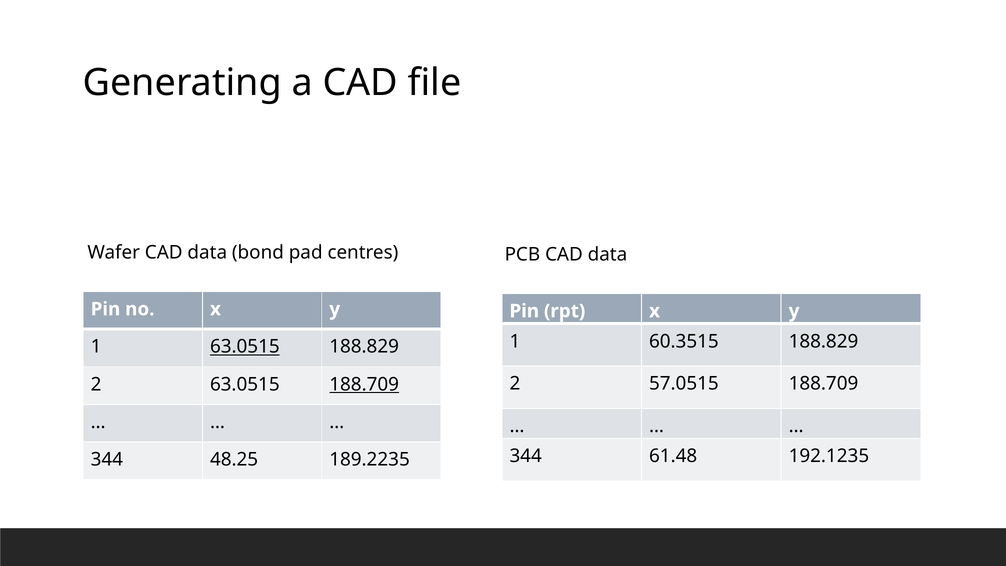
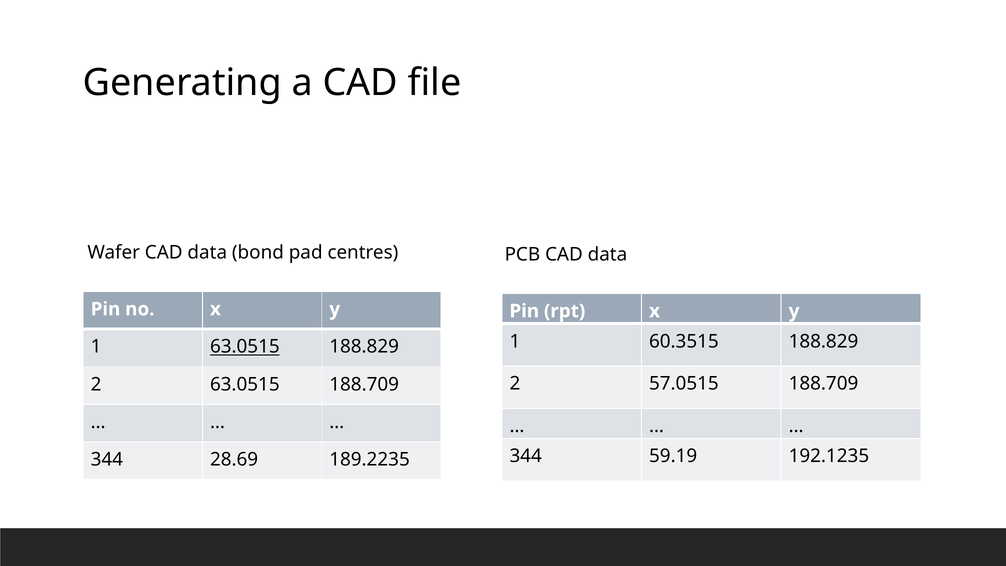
188.709 at (364, 384) underline: present -> none
61.48: 61.48 -> 59.19
48.25: 48.25 -> 28.69
